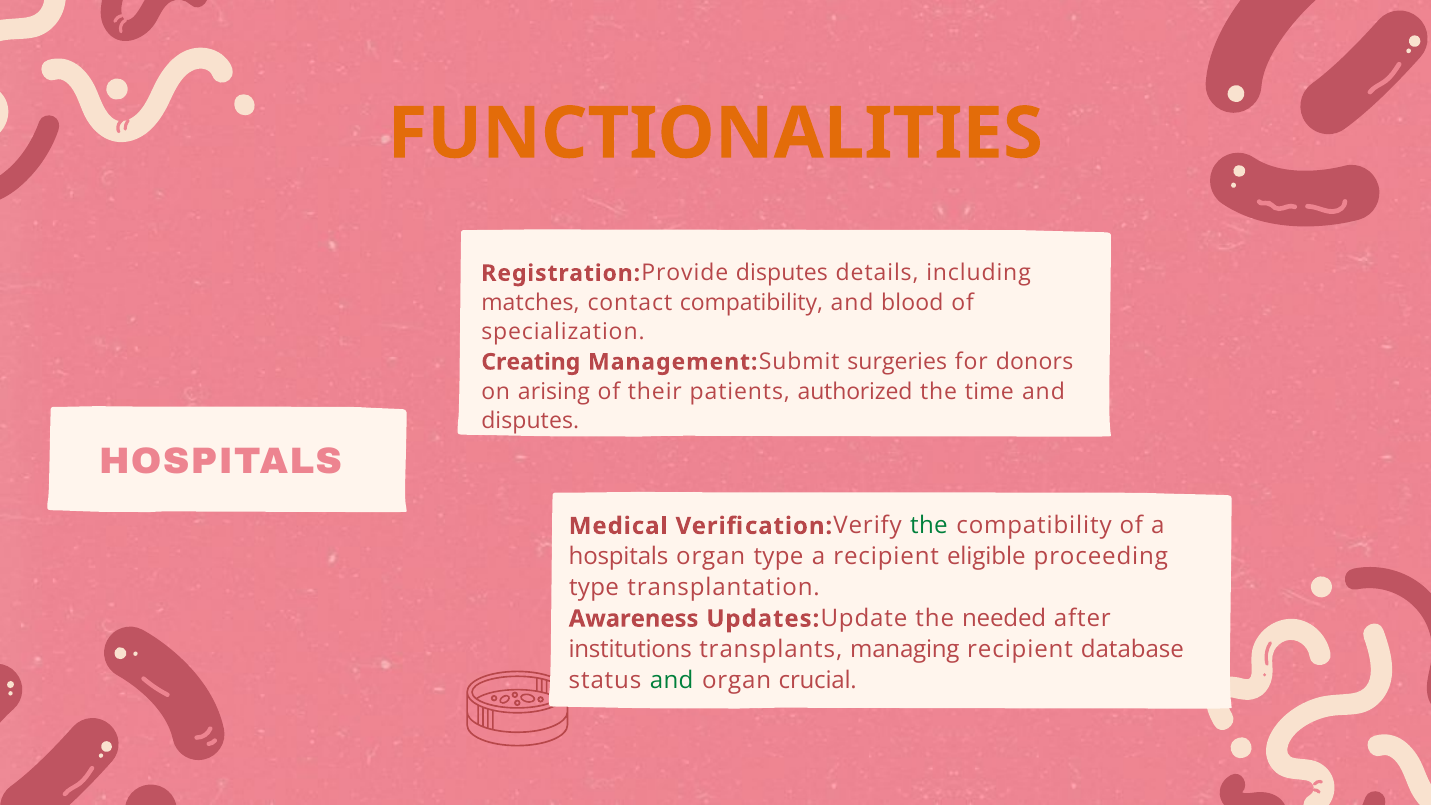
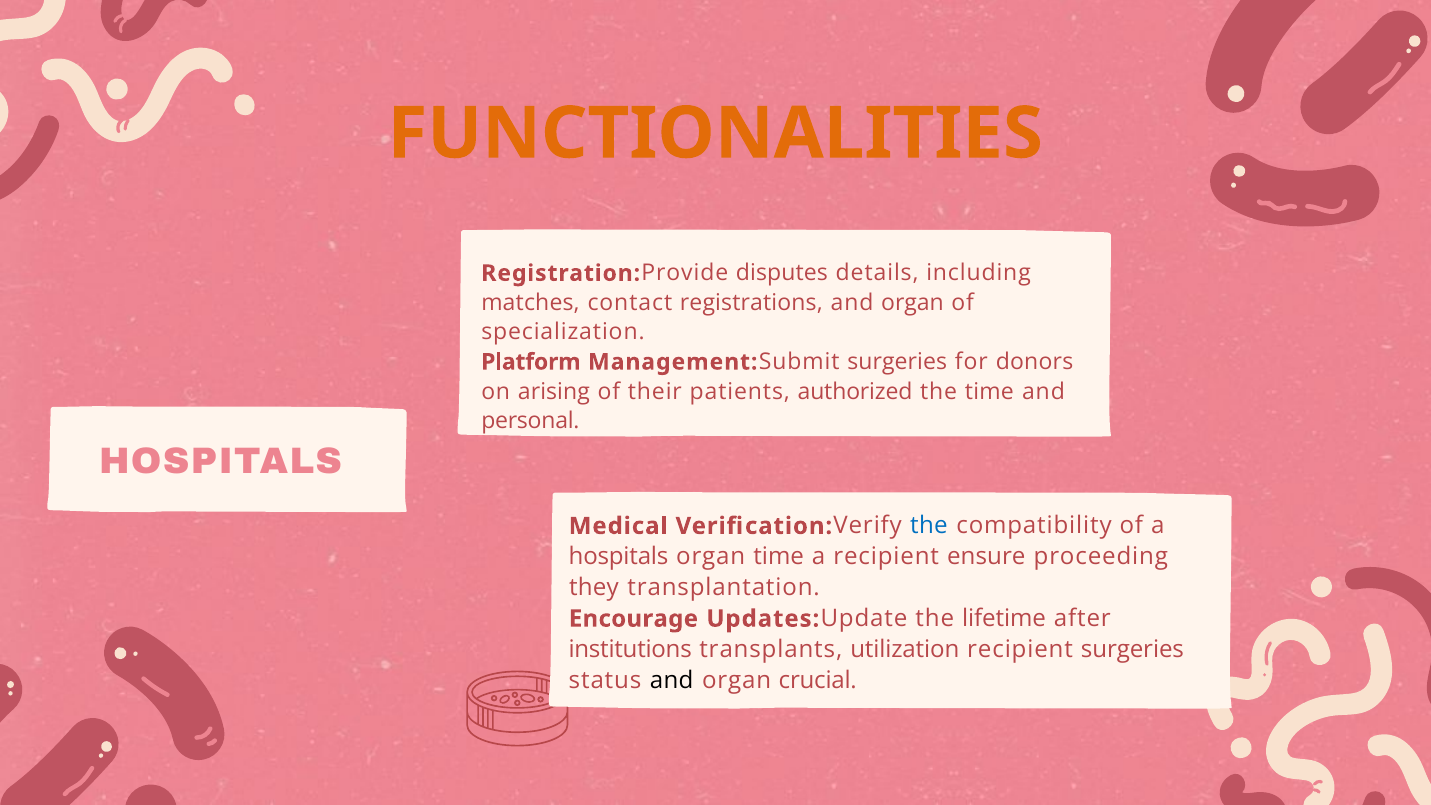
contact compatibility: compatibility -> registrations
blood at (912, 303): blood -> organ
Creating: Creating -> Platform
disputes at (530, 421): disputes -> personal
the at (929, 526) colour: green -> blue
organ type: type -> time
eligible: eligible -> ensure
type at (594, 588): type -> they
Awareness: Awareness -> Encourage
needed: needed -> lifetime
managing: managing -> utilization
recipient database: database -> surgeries
and at (672, 680) colour: green -> black
